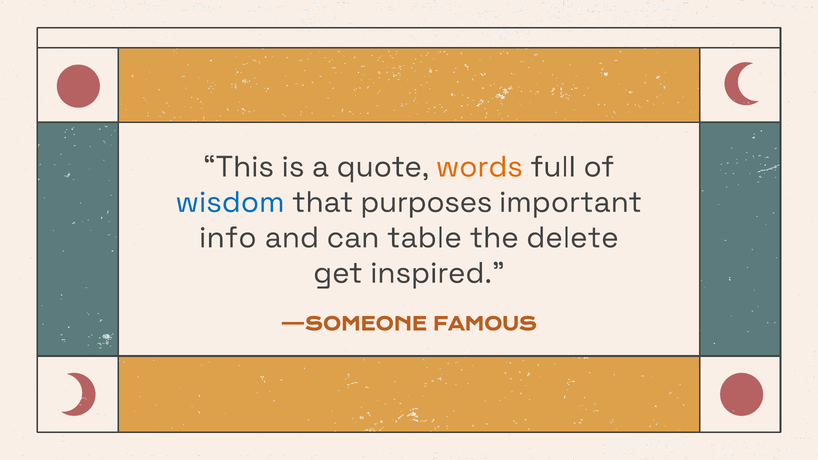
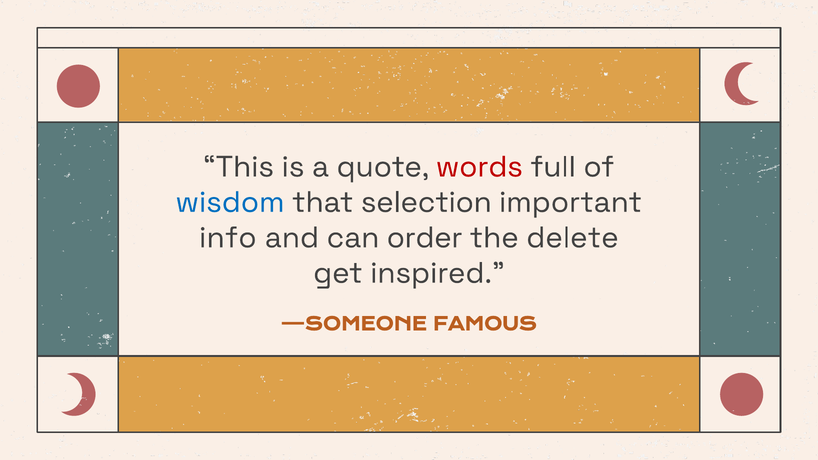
words colour: orange -> red
purposes: purposes -> selection
table: table -> order
